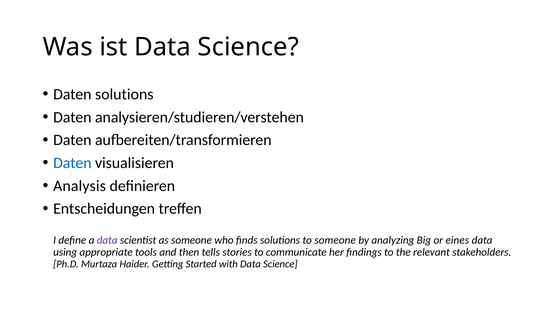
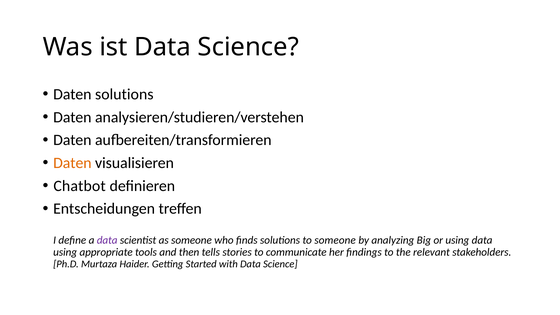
Daten at (72, 163) colour: blue -> orange
Analysis: Analysis -> Chatbot
or eines: eines -> using
